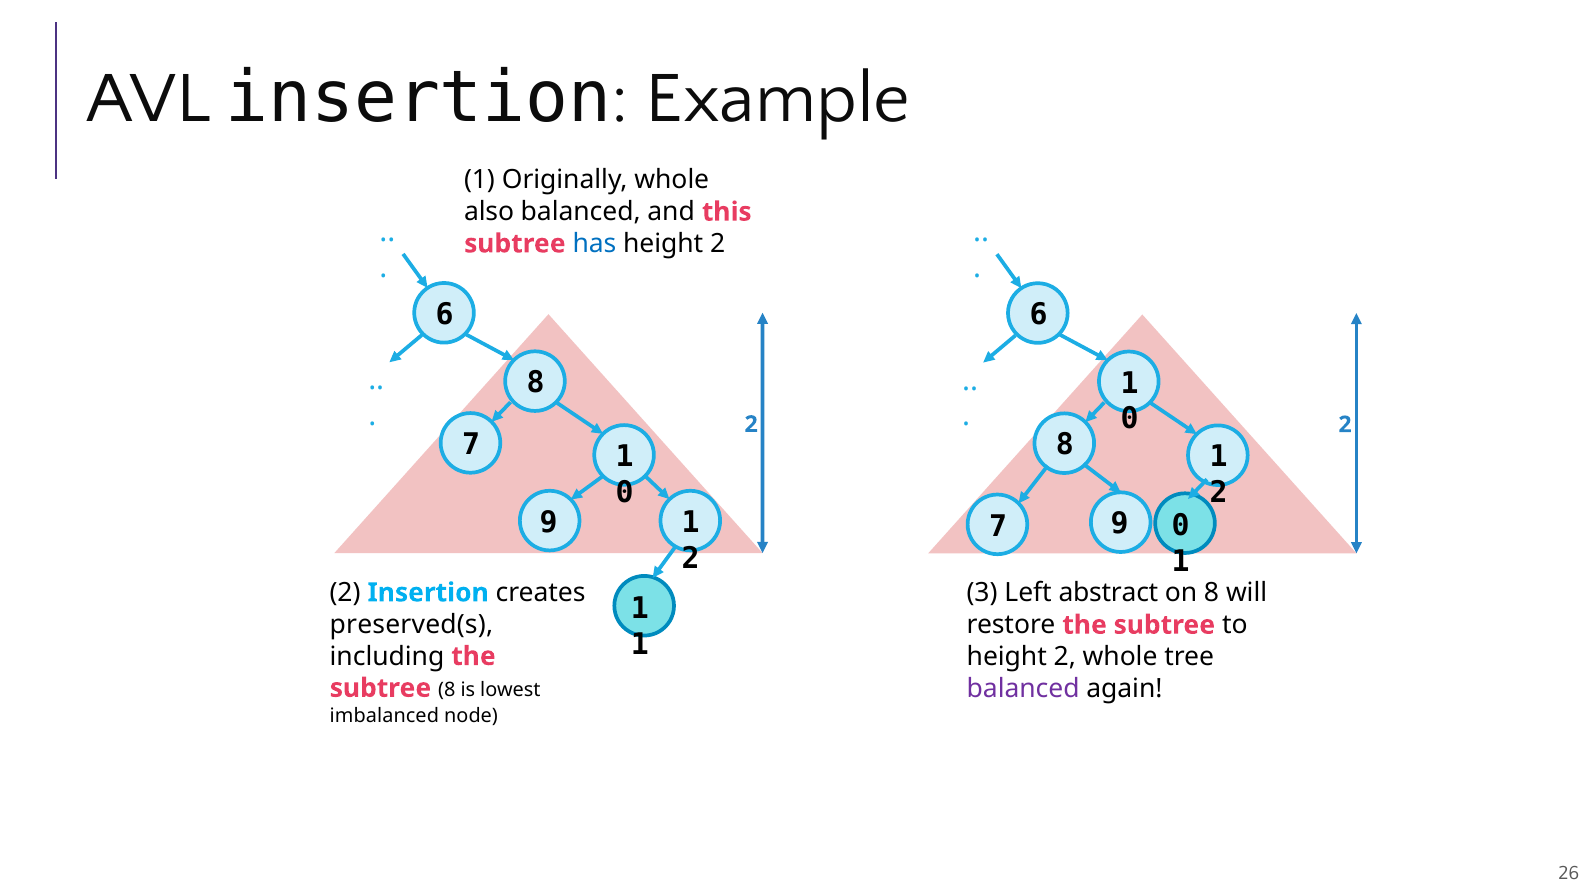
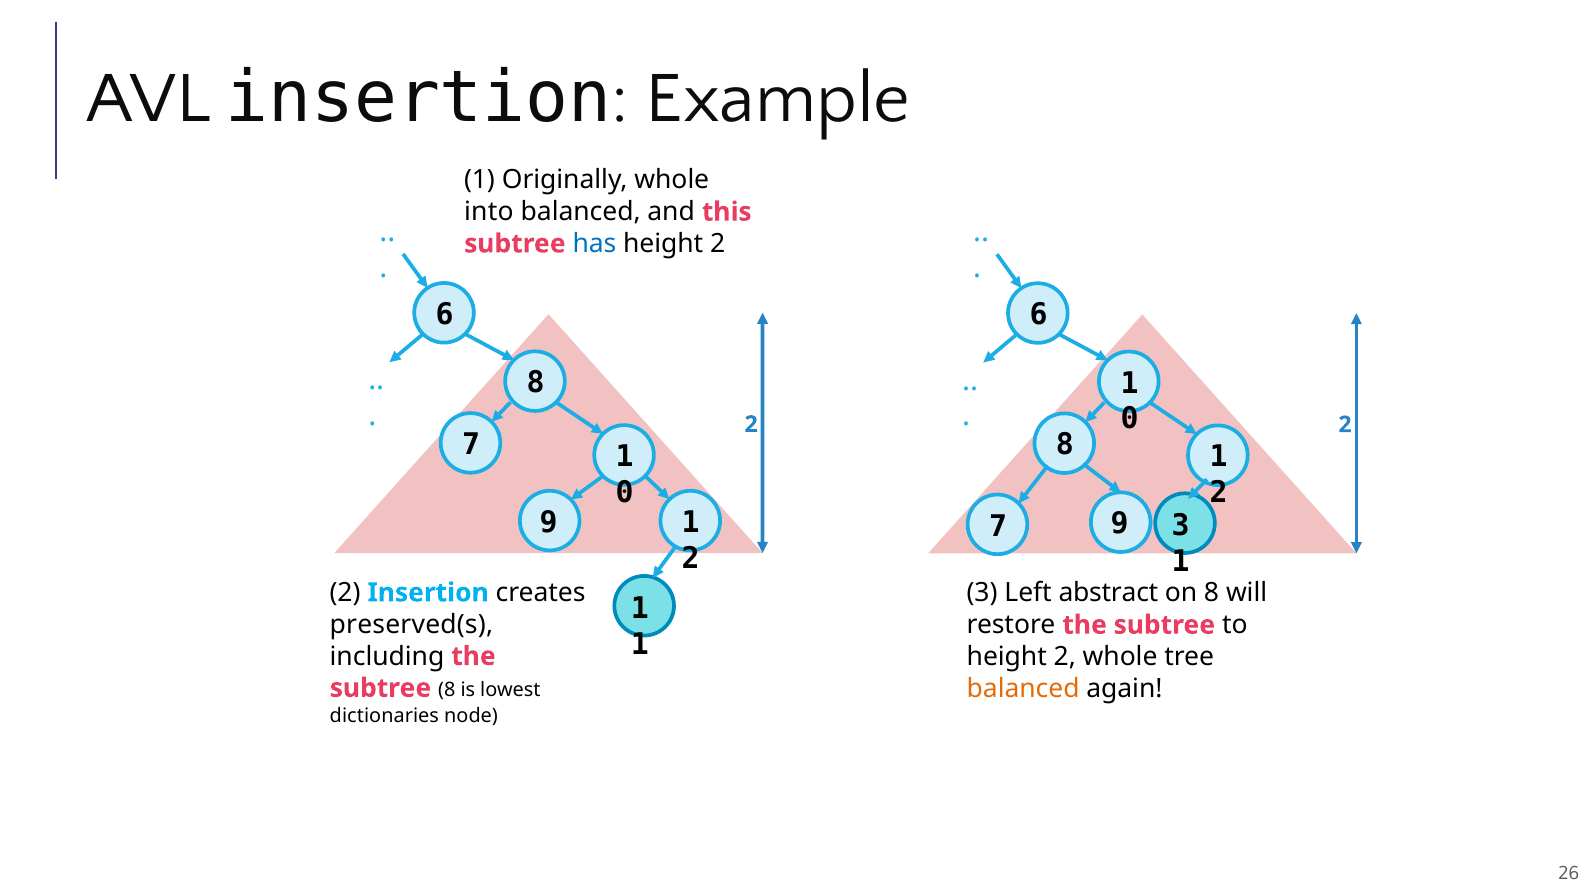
also: also -> into
7 0: 0 -> 3
balanced at (1023, 689) colour: purple -> orange
imbalanced: imbalanced -> dictionaries
